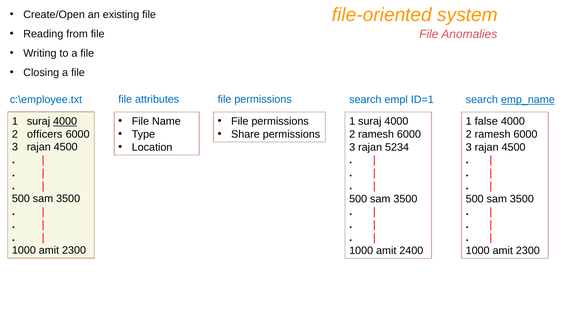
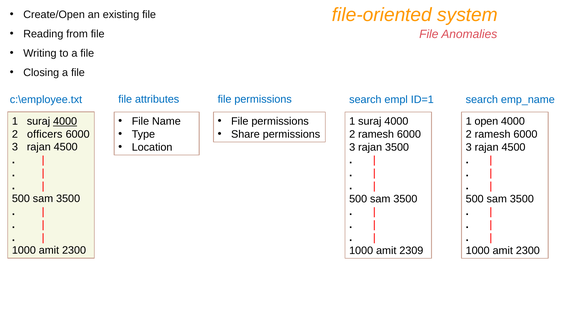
emp_name underline: present -> none
false: false -> open
rajan 5234: 5234 -> 3500
2400: 2400 -> 2309
